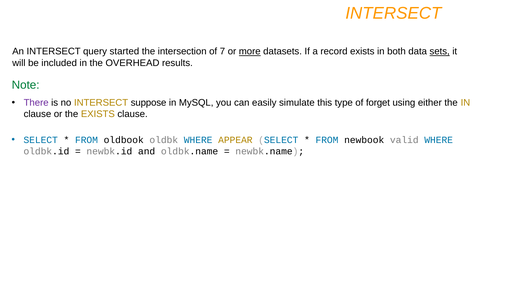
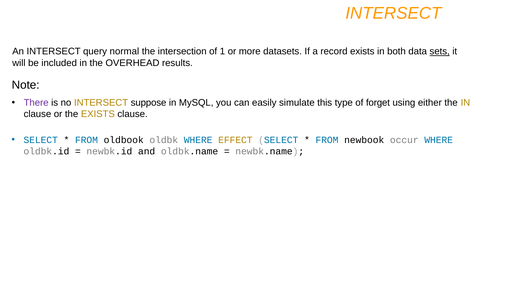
started: started -> normal
7: 7 -> 1
more underline: present -> none
Note colour: green -> black
APPEAR: APPEAR -> EFFECT
valid: valid -> occur
